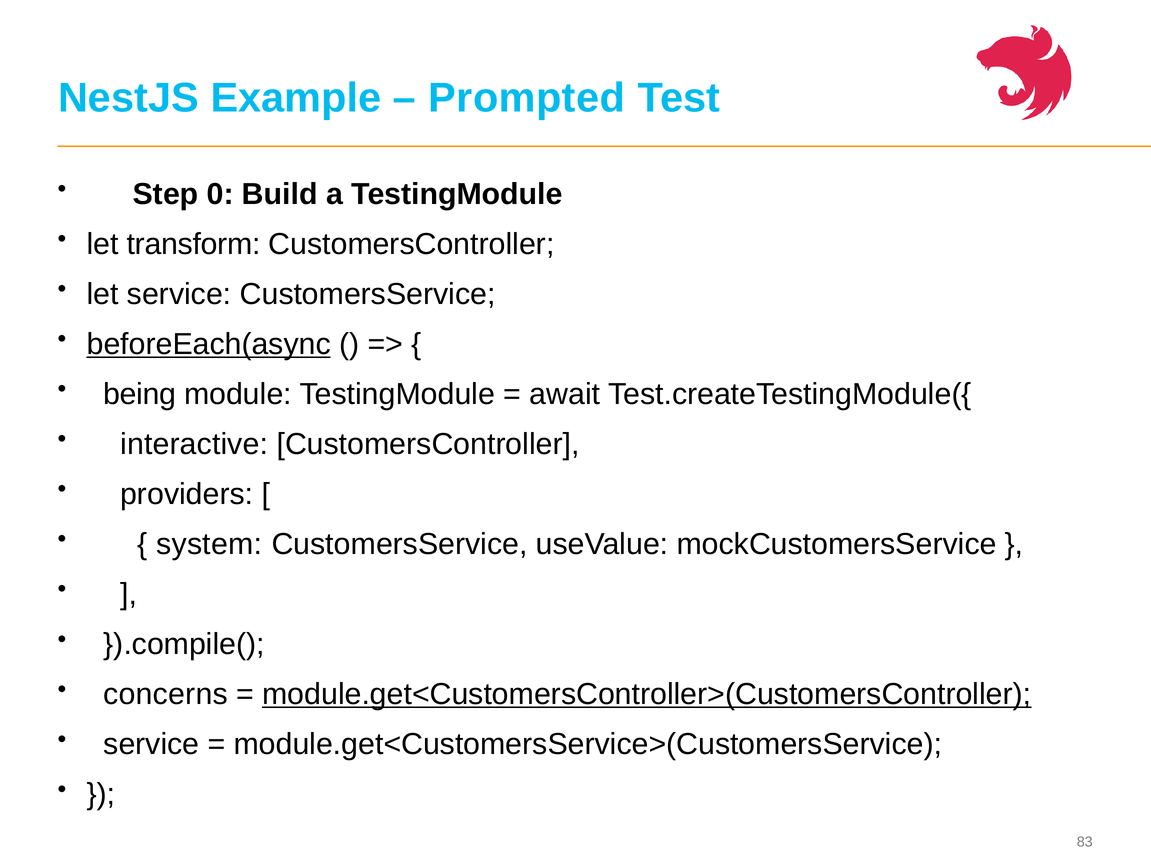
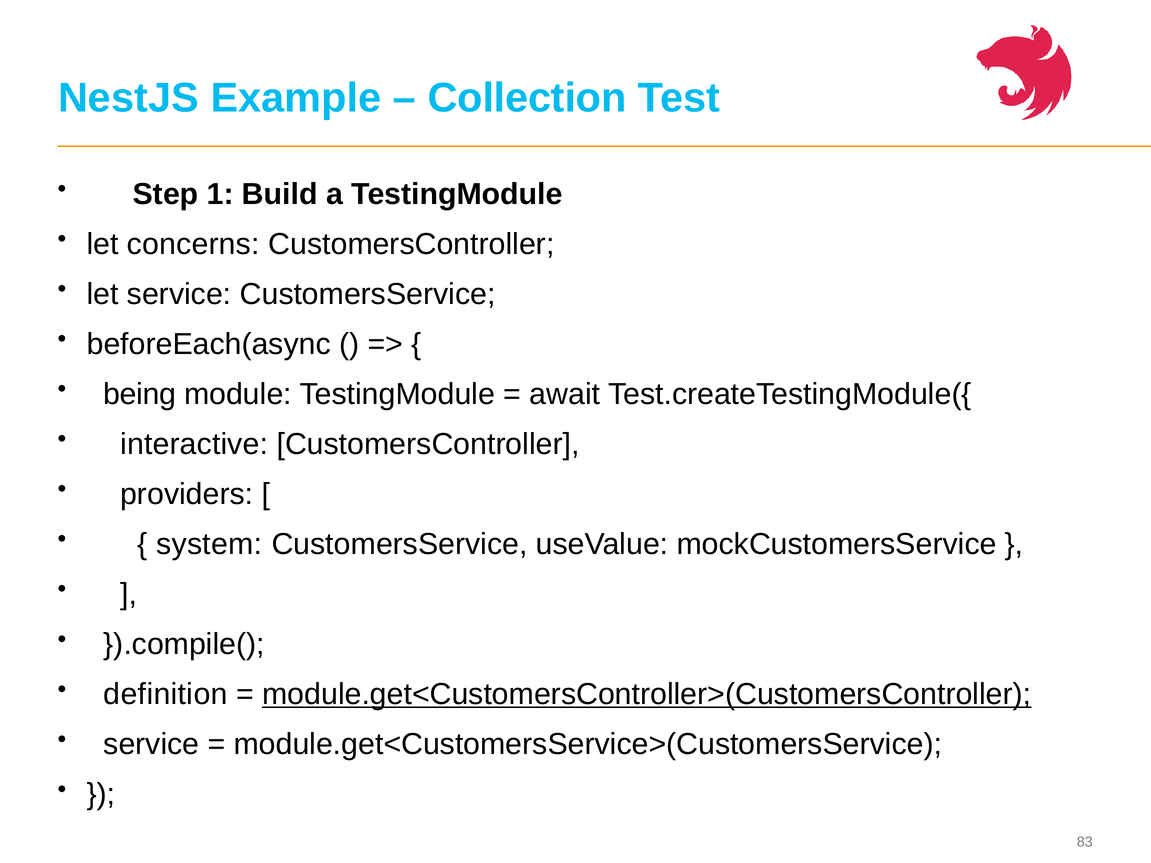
Prompted: Prompted -> Collection
0: 0 -> 1
transform: transform -> concerns
beforeEach(async underline: present -> none
concerns: concerns -> definition
